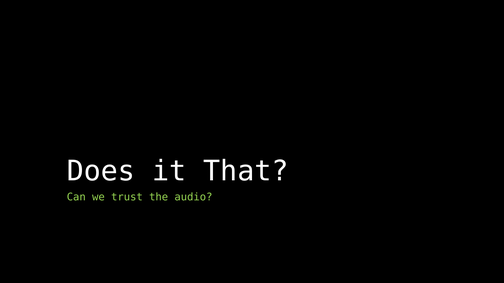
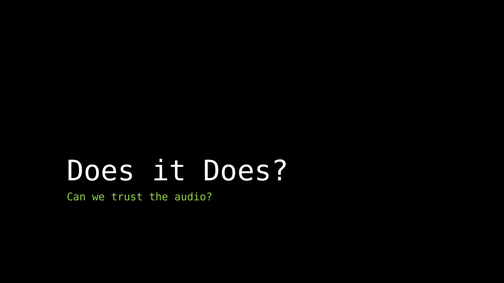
it That: That -> Does
